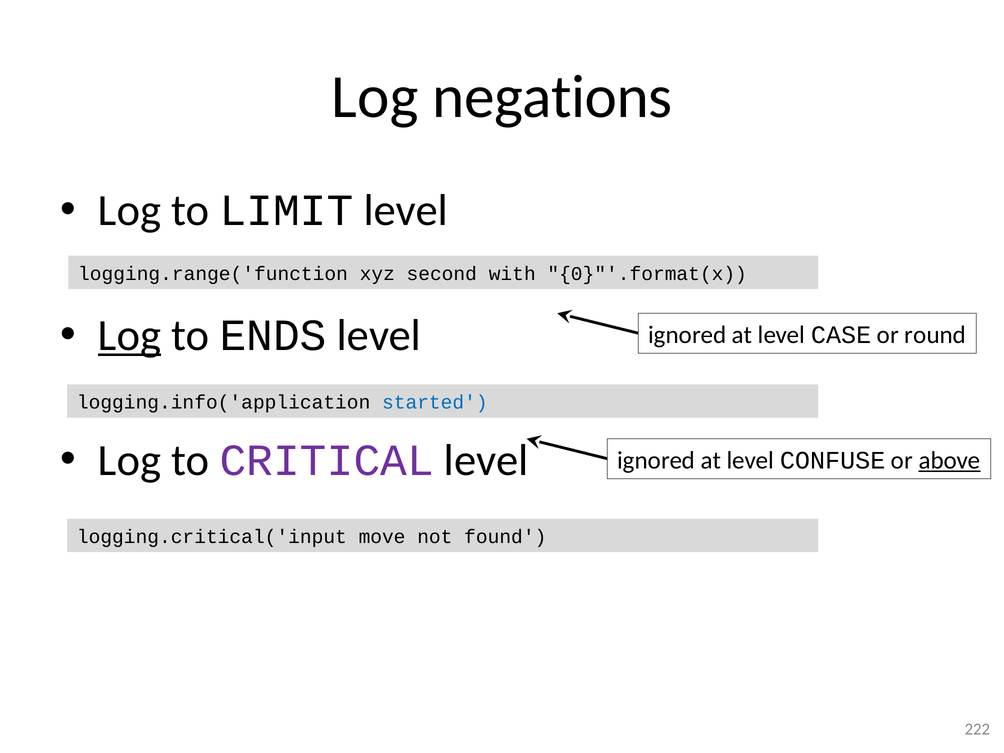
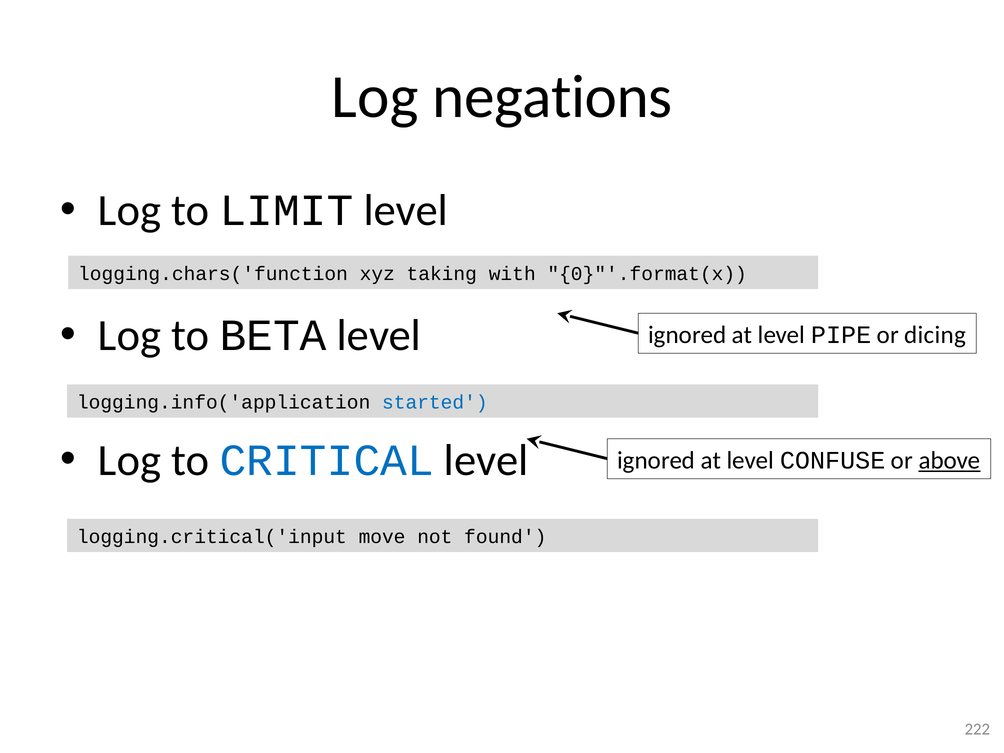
logging.range('function: logging.range('function -> logging.chars('function
second: second -> taking
Log at (130, 336) underline: present -> none
ENDS: ENDS -> BETA
CASE: CASE -> PIPE
round: round -> dicing
CRITICAL colour: purple -> blue
